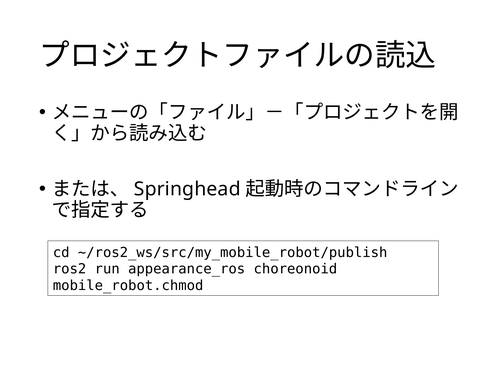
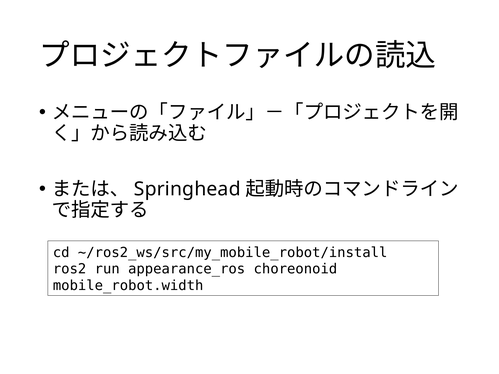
~/ros2_ws/src/my_mobile_robot/publish: ~/ros2_ws/src/my_mobile_robot/publish -> ~/ros2_ws/src/my_mobile_robot/install
mobile_robot.chmod: mobile_robot.chmod -> mobile_robot.width
